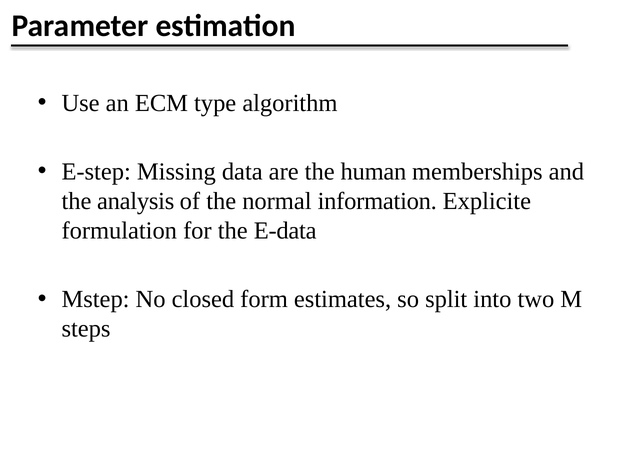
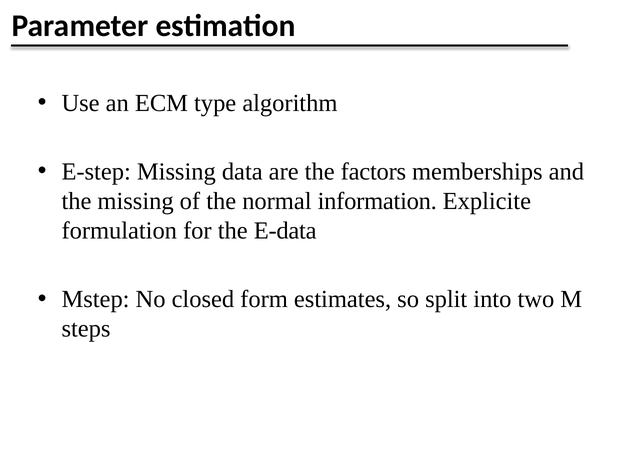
human: human -> factors
the analysis: analysis -> missing
